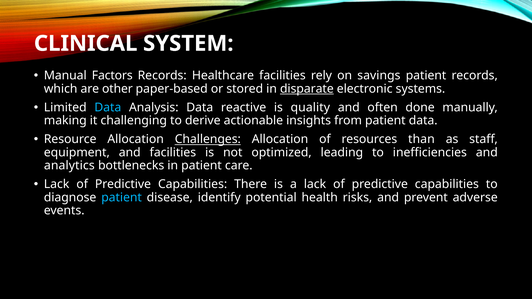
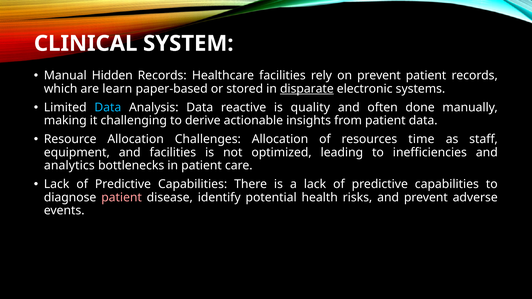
Factors: Factors -> Hidden
on savings: savings -> prevent
other: other -> learn
Challenges underline: present -> none
than: than -> time
patient at (122, 198) colour: light blue -> pink
